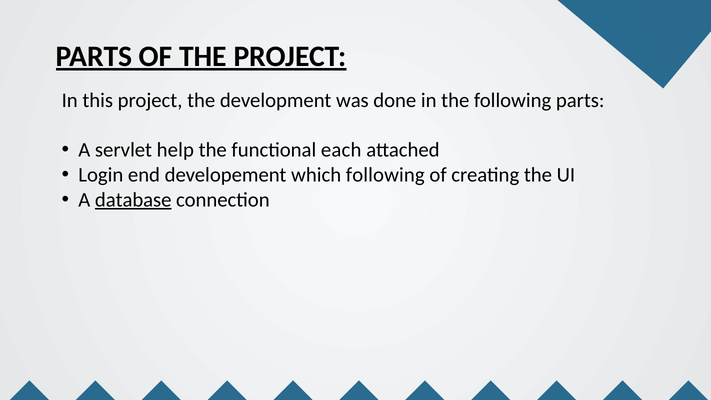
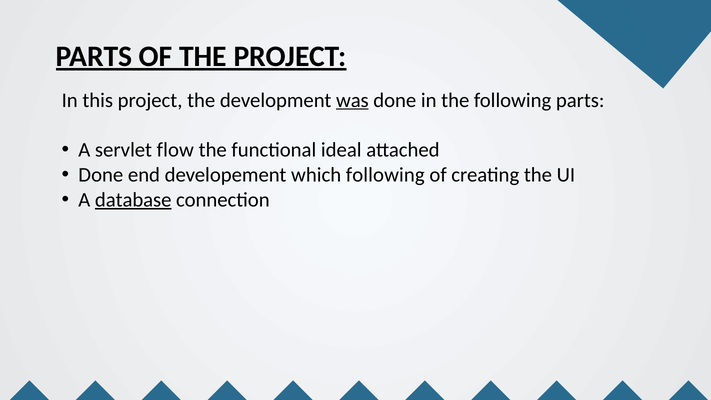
was underline: none -> present
help: help -> flow
each: each -> ideal
Login at (101, 175): Login -> Done
